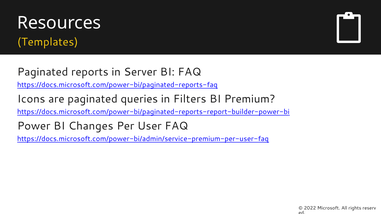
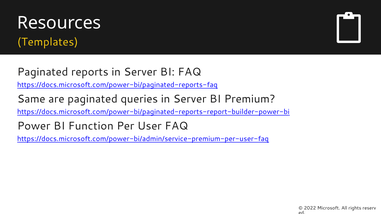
Icons: Icons -> Same
Filters at (190, 99): Filters -> Server
Changes: Changes -> Function
